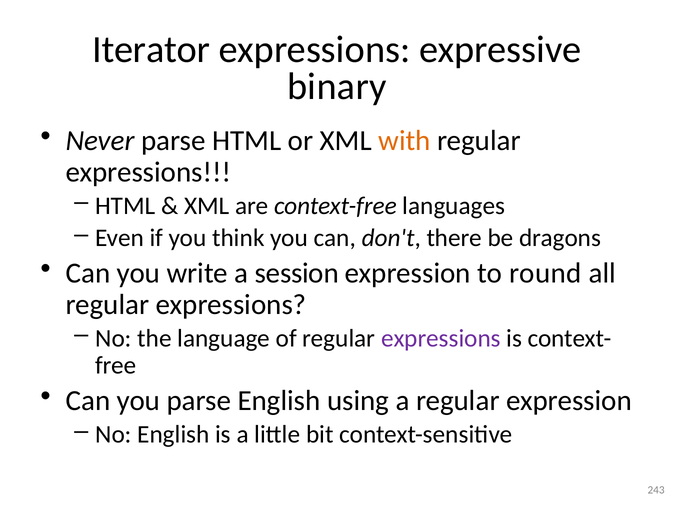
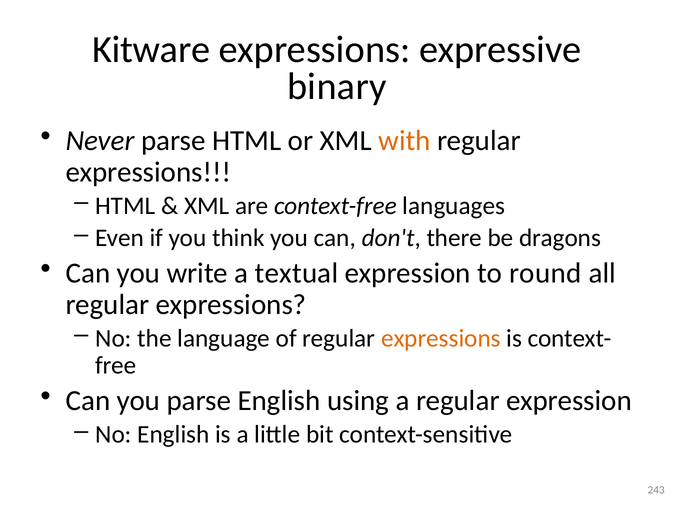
Iterator: Iterator -> Kitware
session: session -> textual
expressions at (441, 338) colour: purple -> orange
